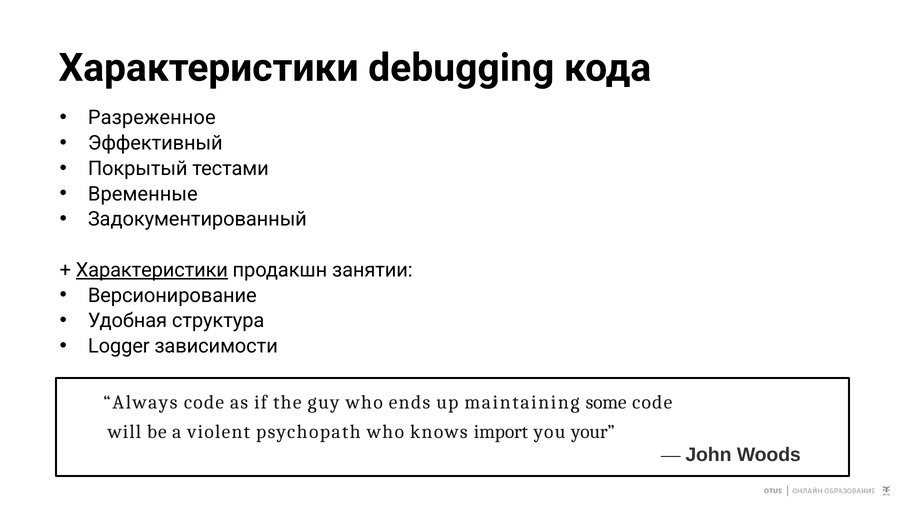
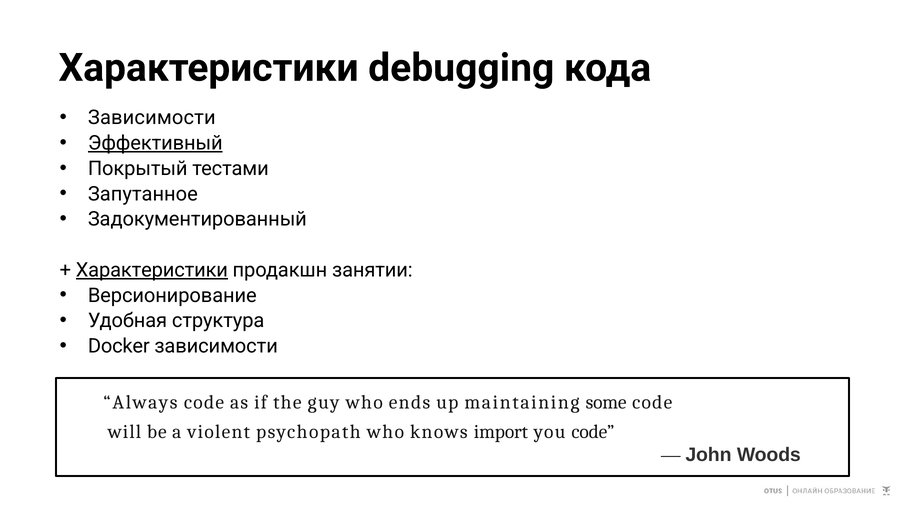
Разреженное at (152, 118): Разреженное -> Зависимости
Эффективный underline: none -> present
Временные: Временные -> Запутанное
Logger: Logger -> Docker
you your: your -> code
